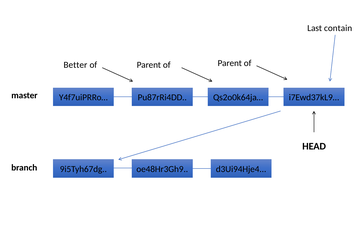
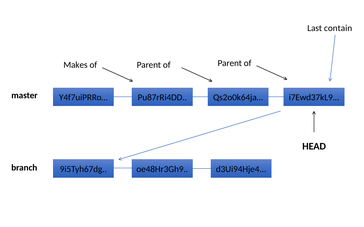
Better: Better -> Makes
